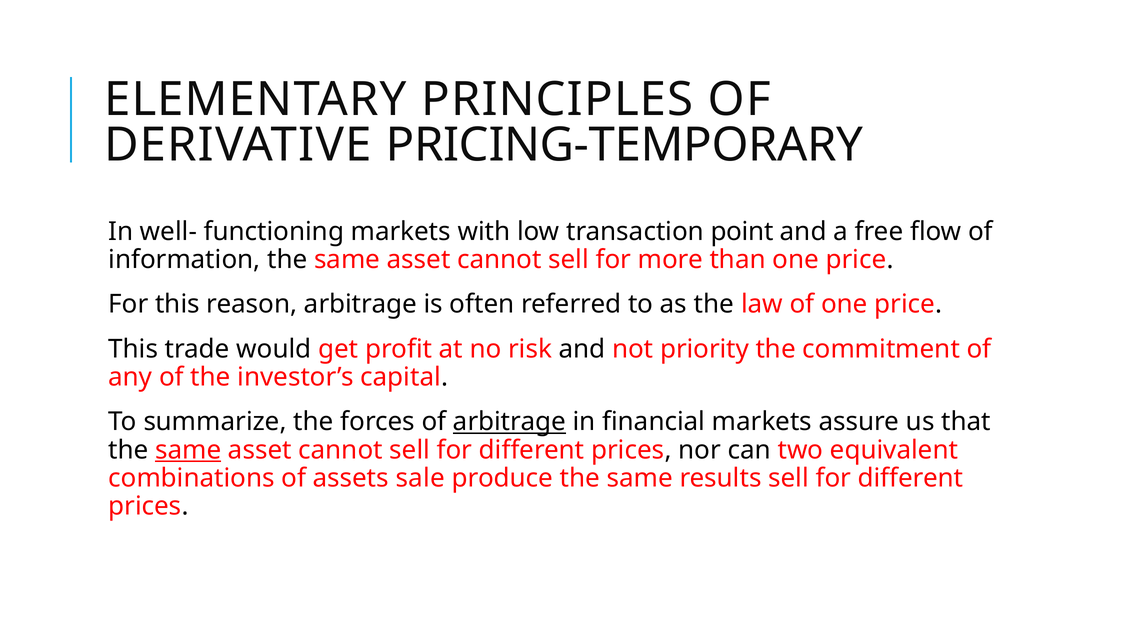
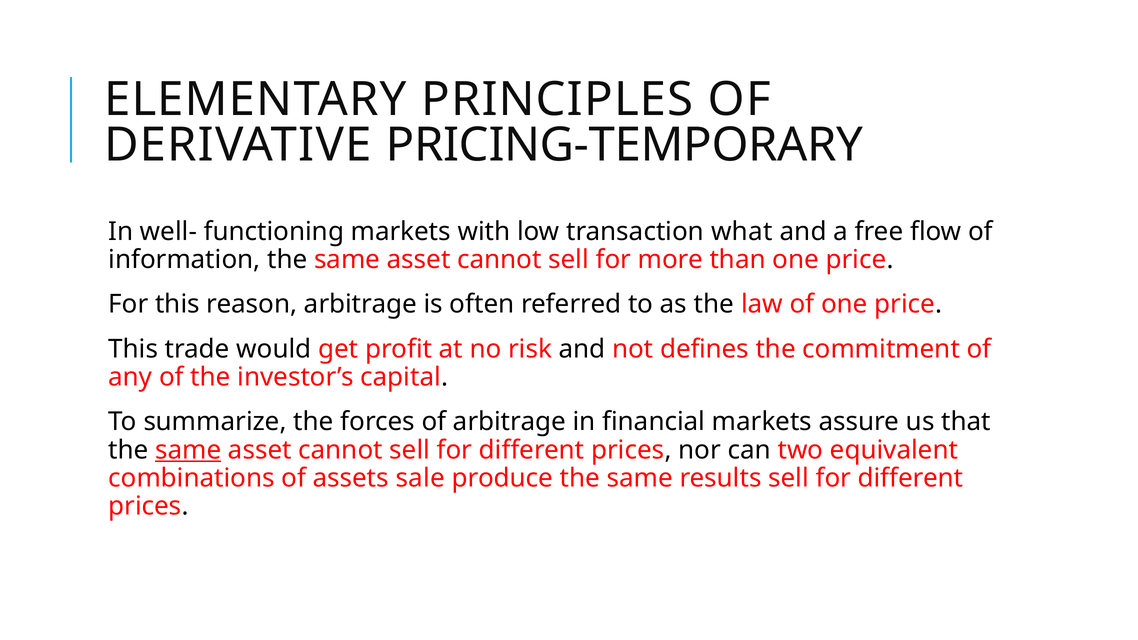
point: point -> what
priority: priority -> defines
arbitrage at (509, 422) underline: present -> none
